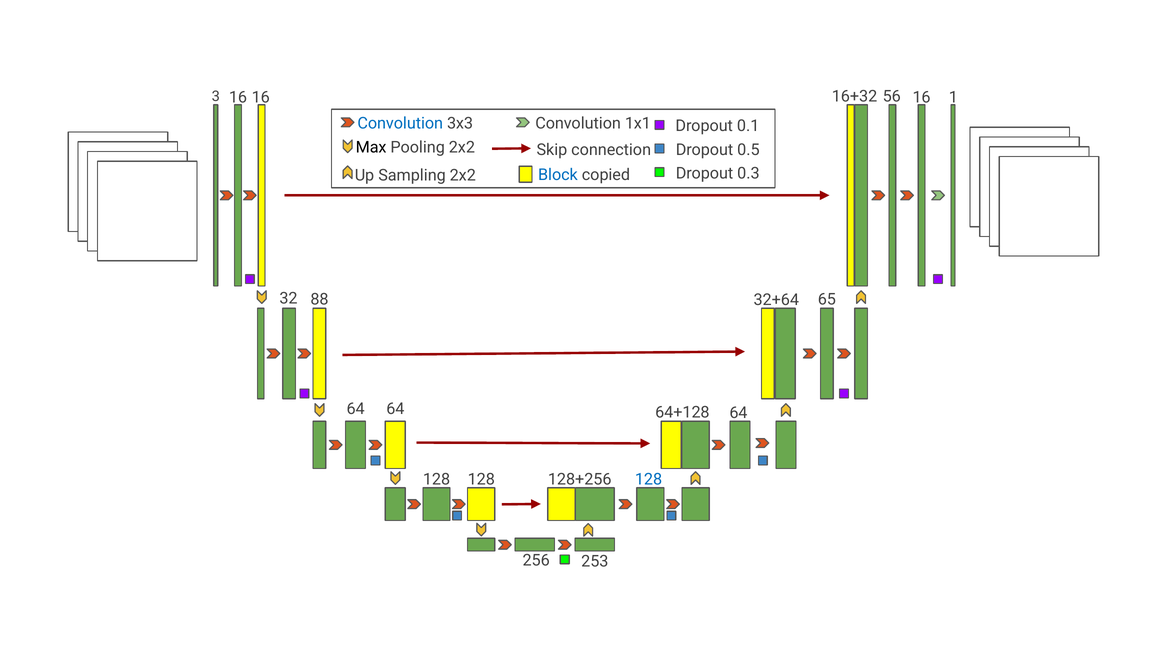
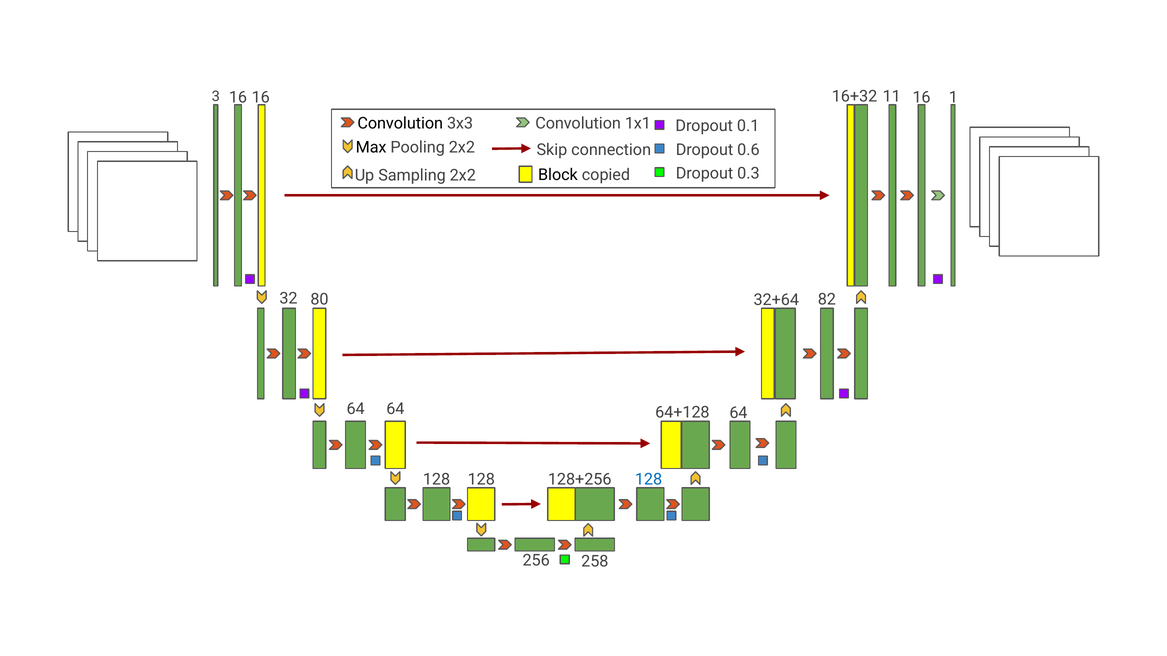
56: 56 -> 11
Convolution at (400, 124) colour: blue -> black
0.5: 0.5 -> 0.6
Block colour: blue -> black
88: 88 -> 80
65: 65 -> 82
253: 253 -> 258
